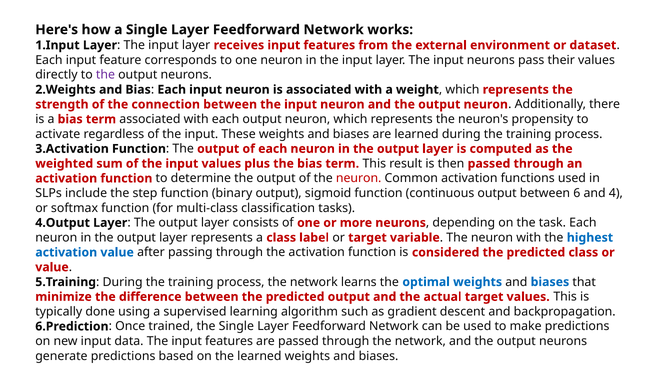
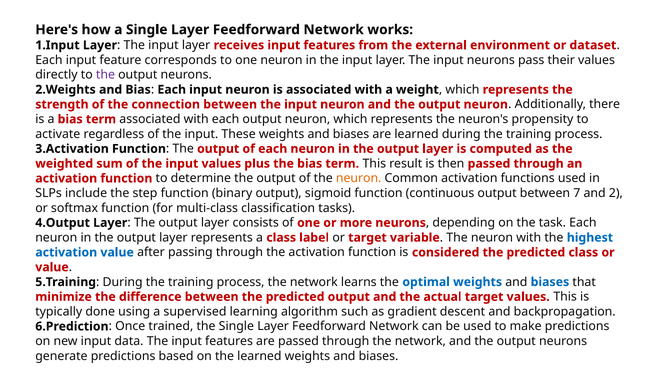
neuron at (359, 178) colour: red -> orange
6: 6 -> 7
4: 4 -> 2
